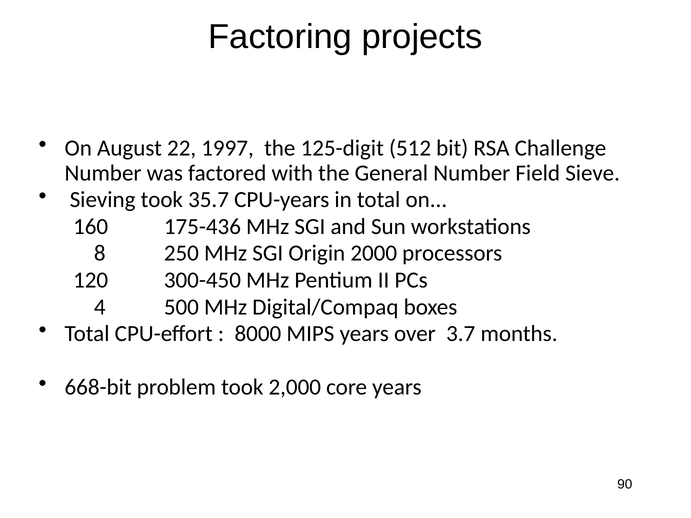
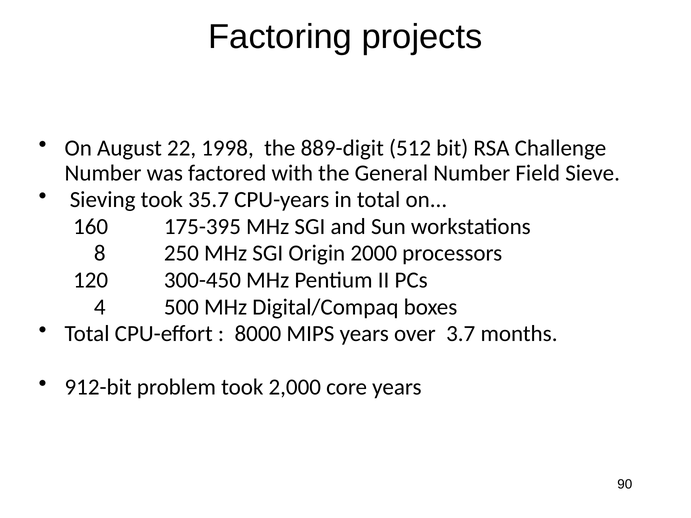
1997: 1997 -> 1998
125-digit: 125-digit -> 889-digit
175-436: 175-436 -> 175-395
668-bit: 668-bit -> 912-bit
